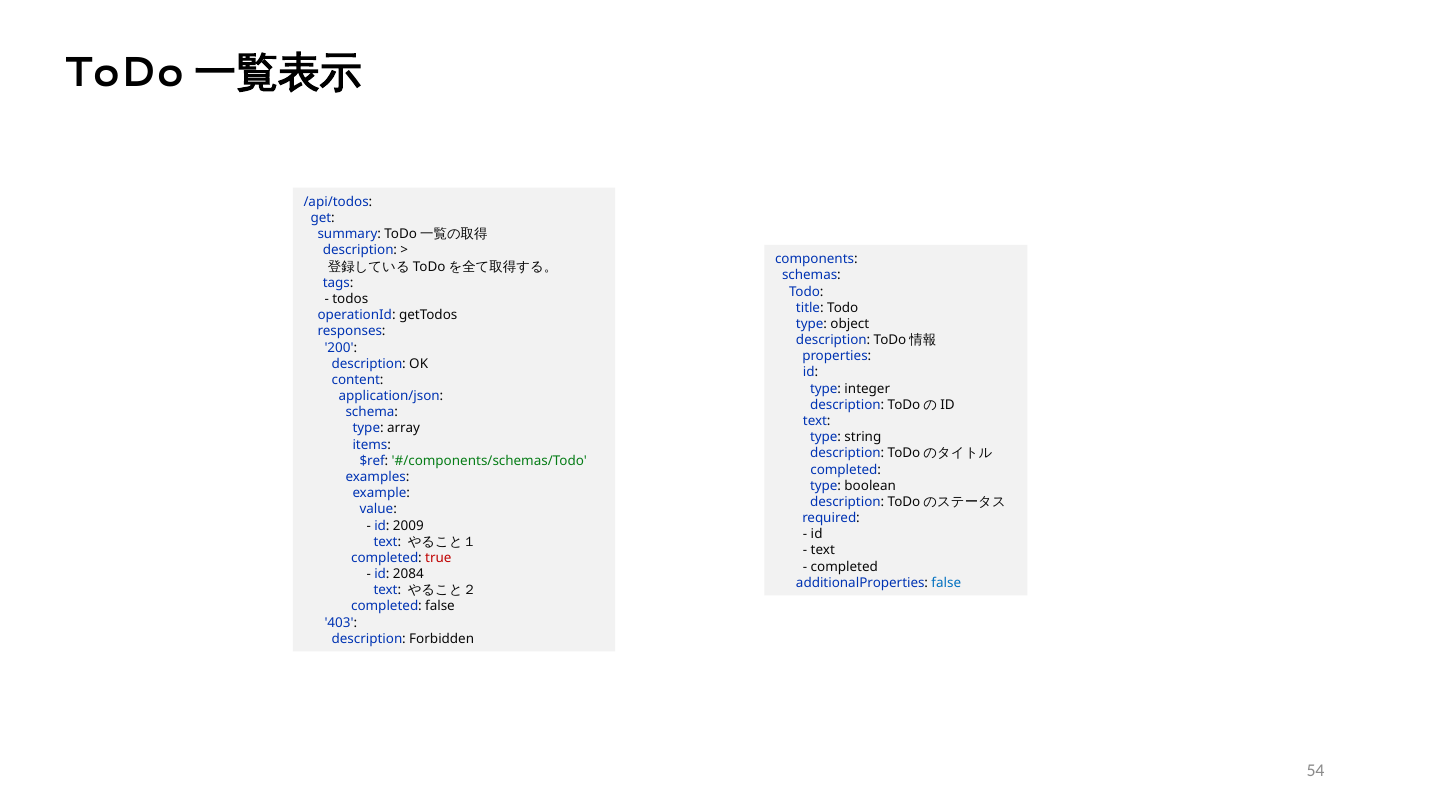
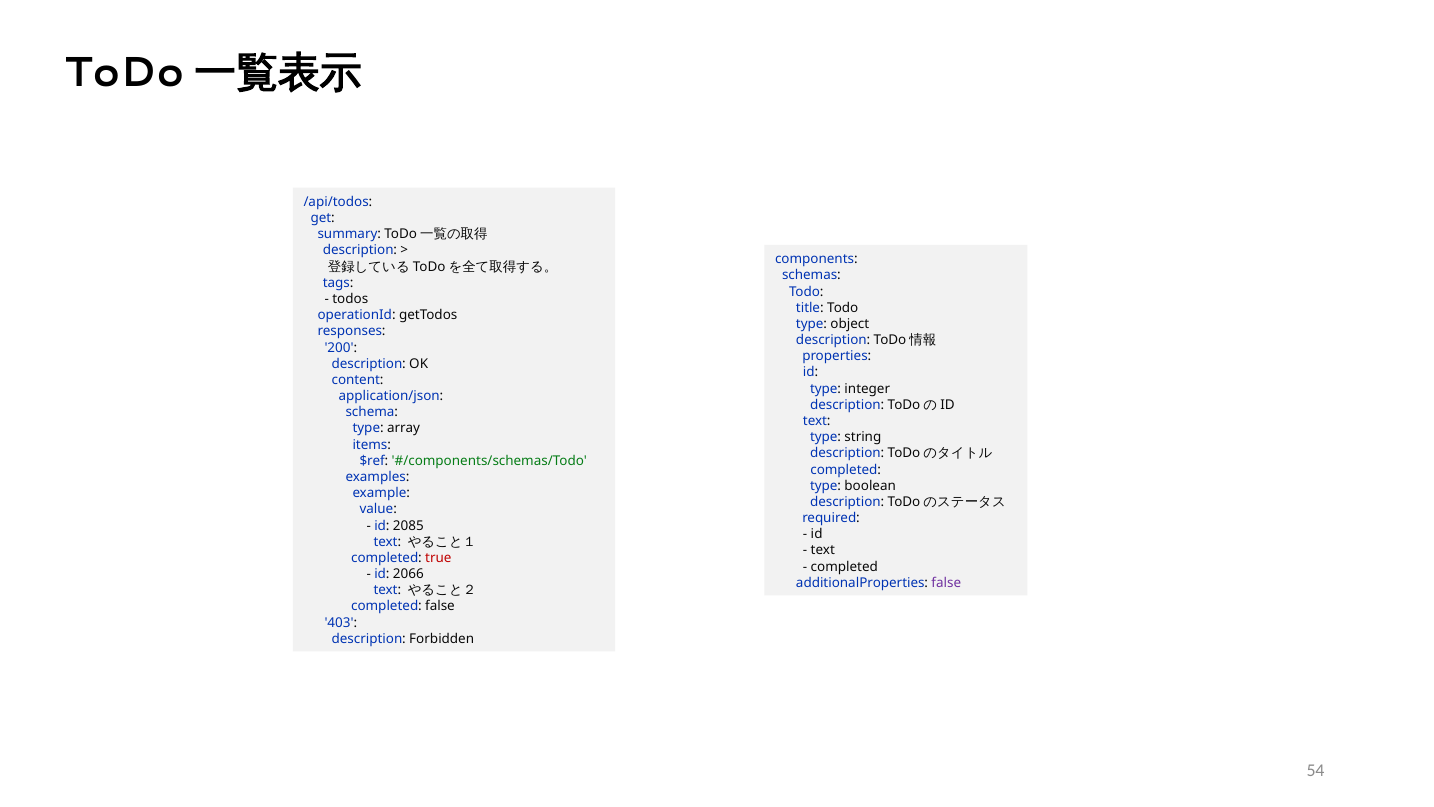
2009: 2009 -> 2085
2084: 2084 -> 2066
false at (946, 583) colour: blue -> purple
